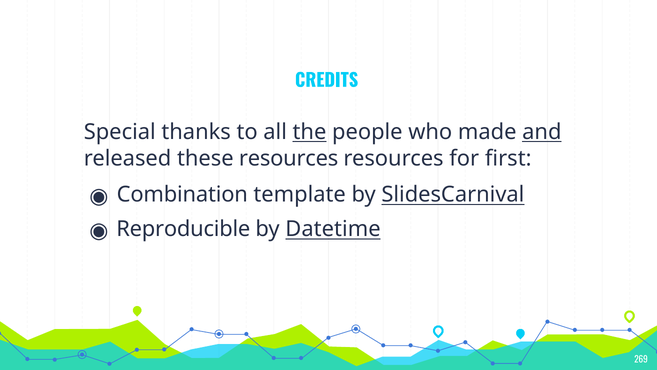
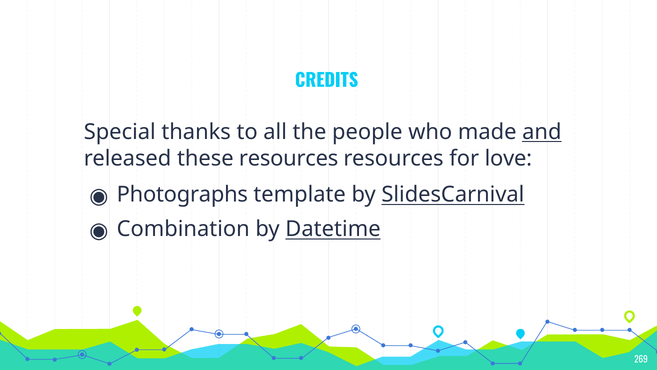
the underline: present -> none
first: first -> love
Combination: Combination -> Photographs
Reproducible: Reproducible -> Combination
